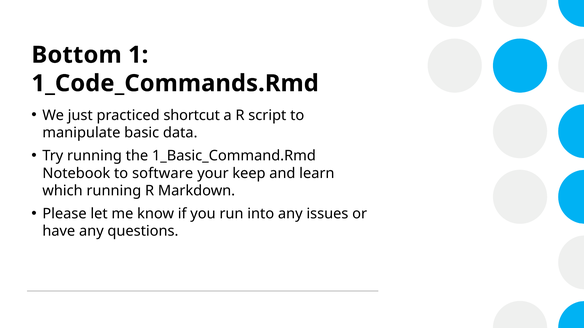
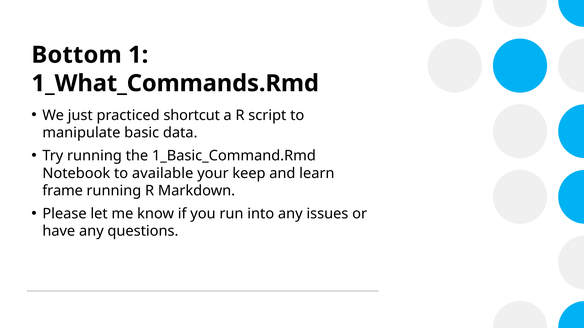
1_Code_Commands.Rmd: 1_Code_Commands.Rmd -> 1_What_Commands.Rmd
software: software -> available
which: which -> frame
